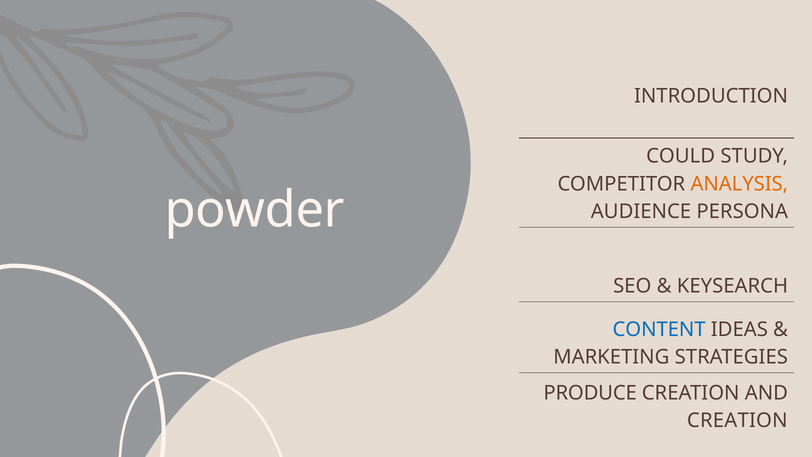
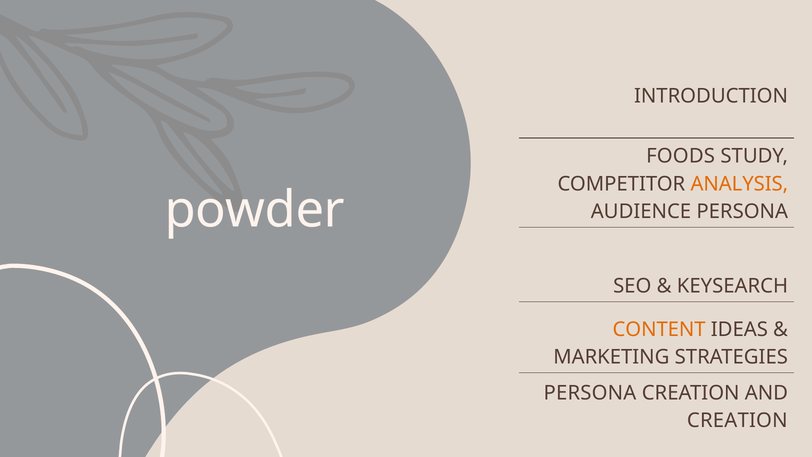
COULD: COULD -> FOODS
CONTENT colour: blue -> orange
PRODUCE at (590, 393): PRODUCE -> PERSONA
